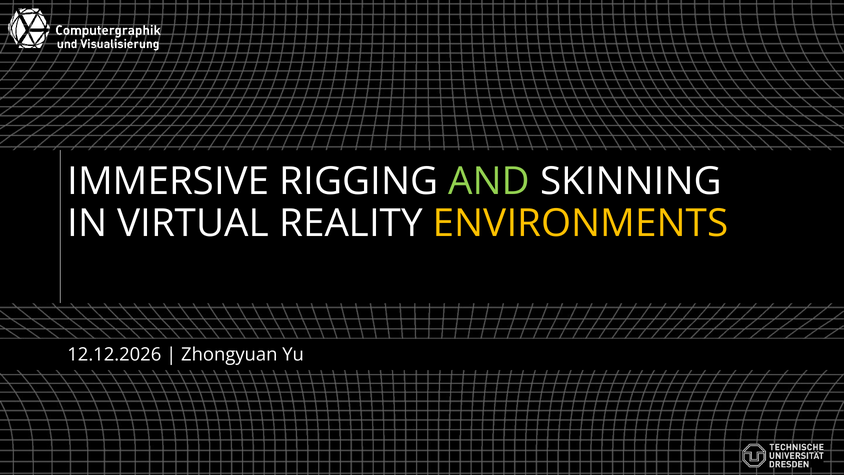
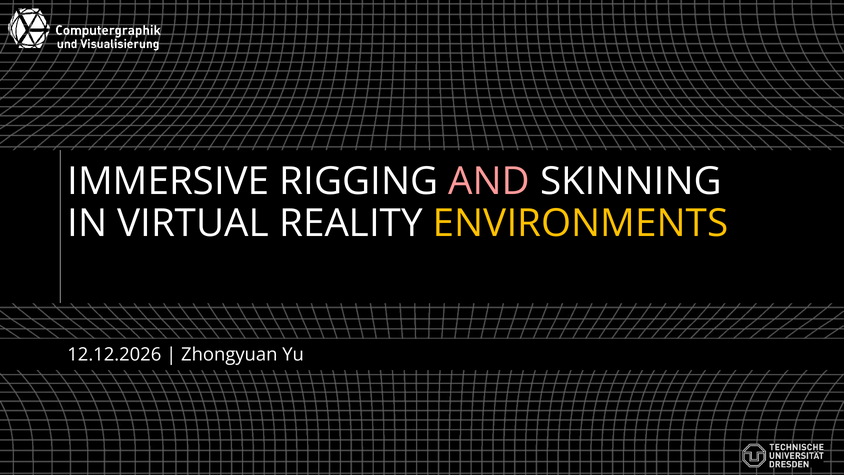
AND at (489, 181) colour: light green -> pink
